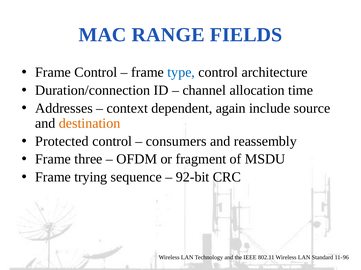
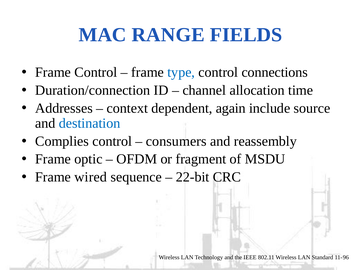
architecture: architecture -> connections
destination colour: orange -> blue
Protected: Protected -> Complies
three: three -> optic
trying: trying -> wired
92-bit: 92-bit -> 22-bit
